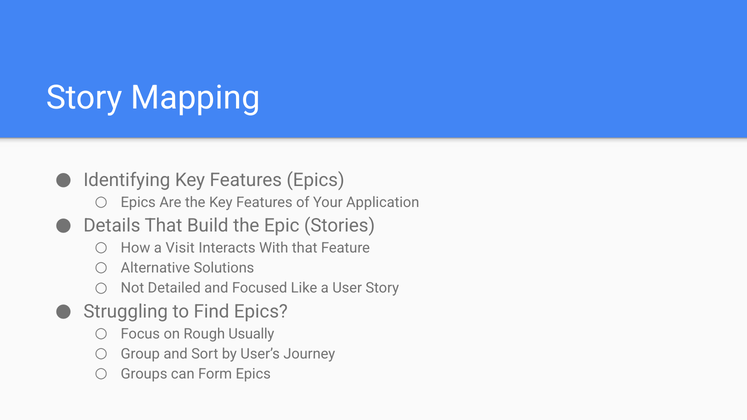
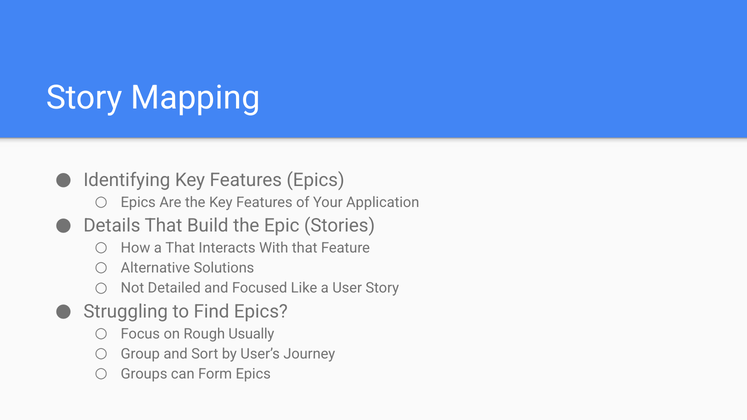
a Visit: Visit -> That
